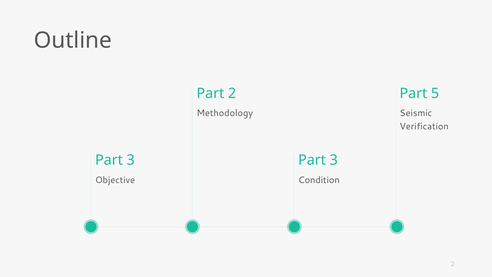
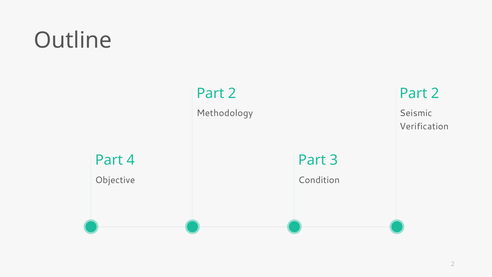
5 at (435, 93): 5 -> 2
3 at (131, 160): 3 -> 4
